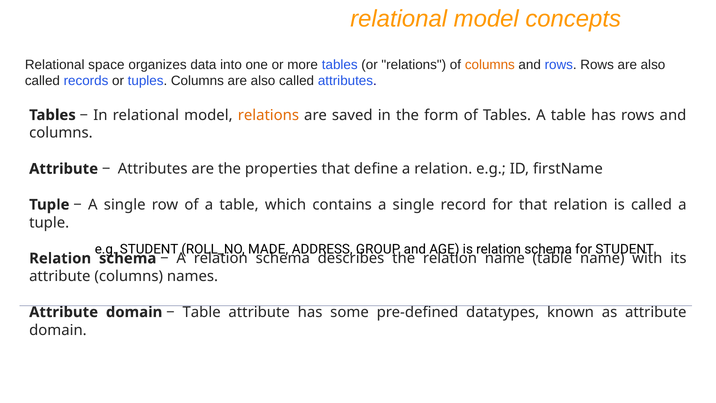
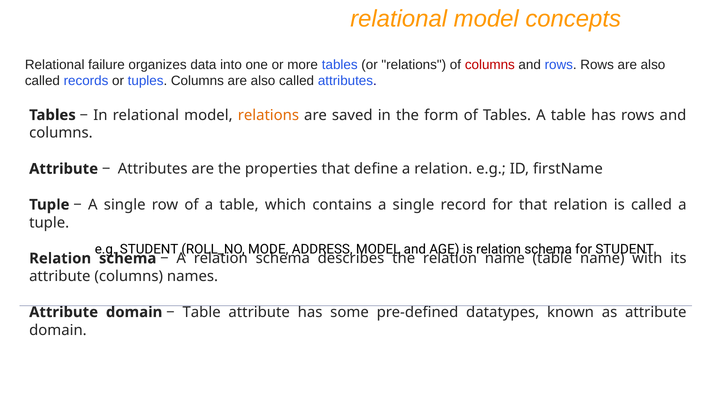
space: space -> failure
columns at (490, 65) colour: orange -> red
MADE: MADE -> MODE
ADDRESS GROUP: GROUP -> MODEL
